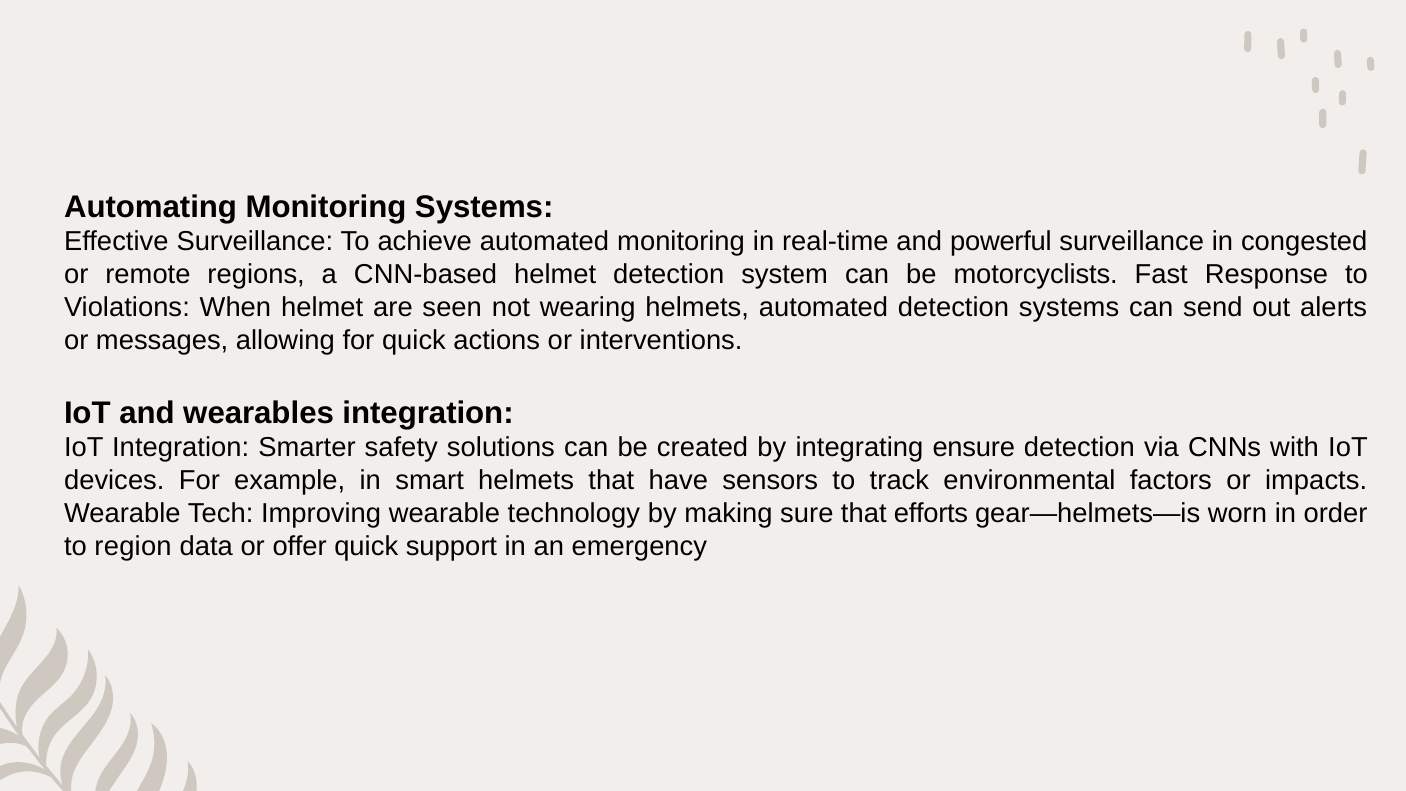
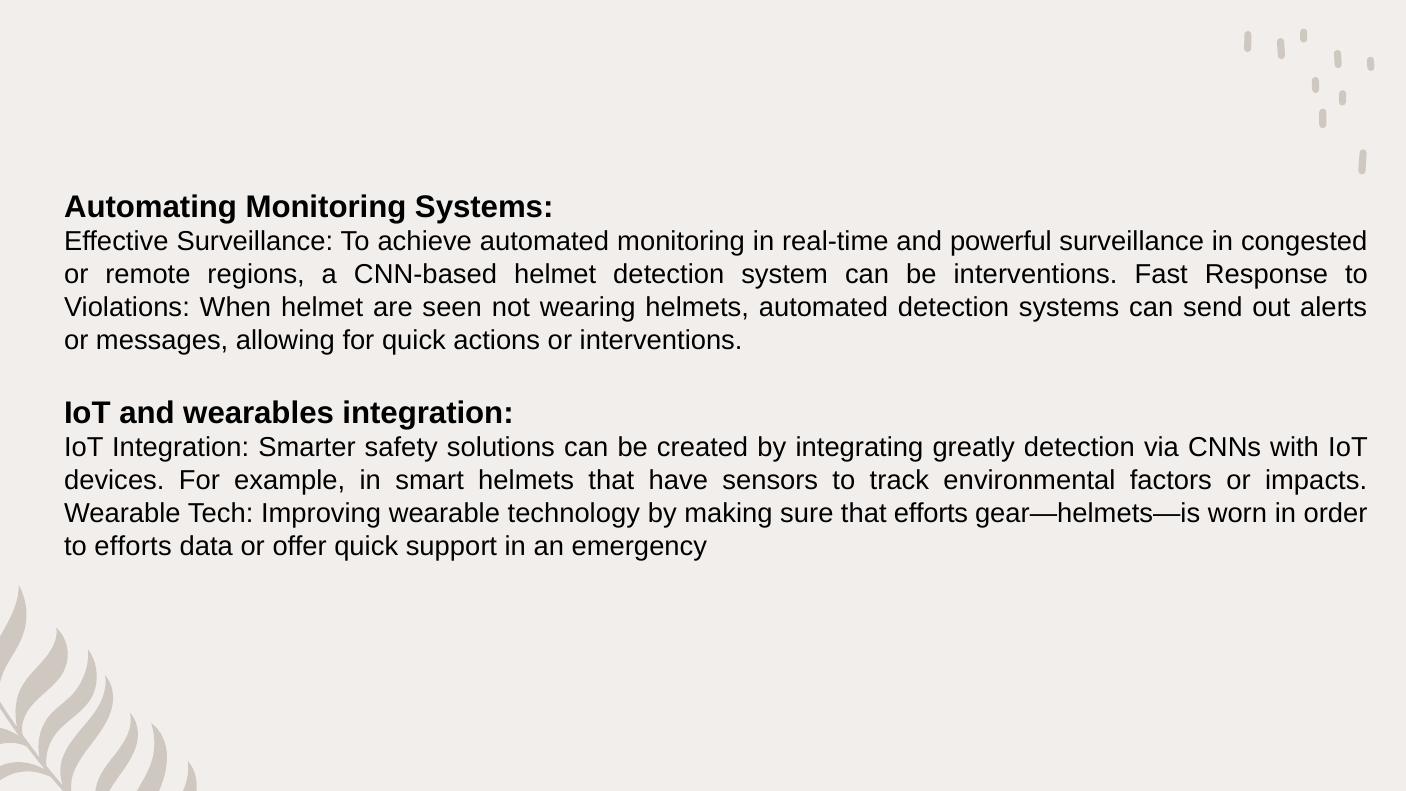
be motorcyclists: motorcyclists -> interventions
ensure: ensure -> greatly
to region: region -> efforts
